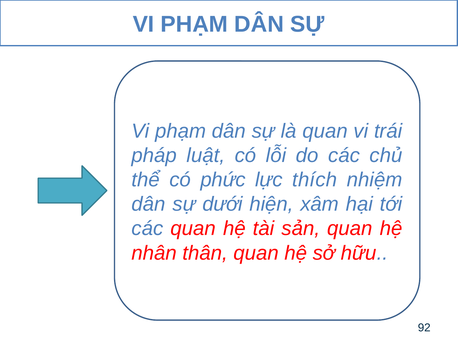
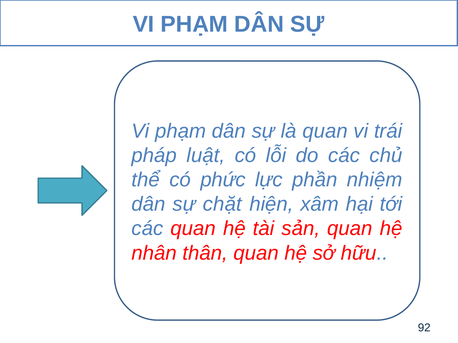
thích: thích -> phần
dưới: dưới -> chặt
